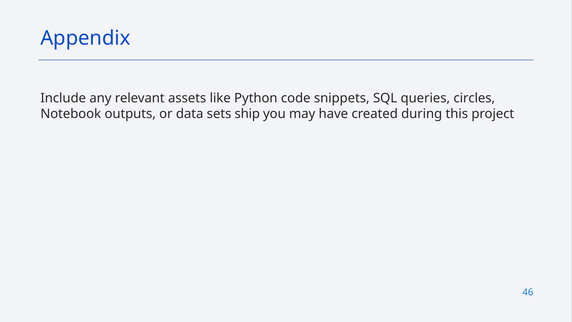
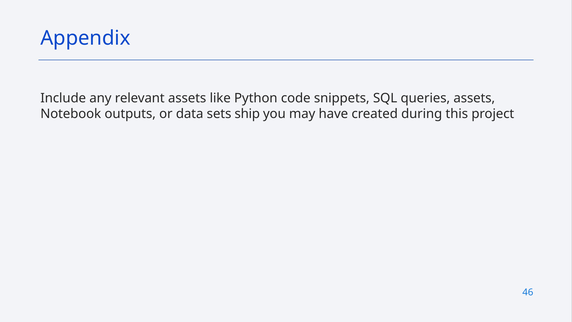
queries circles: circles -> assets
